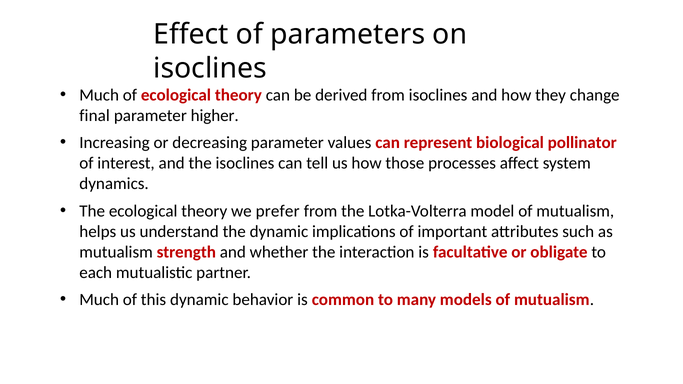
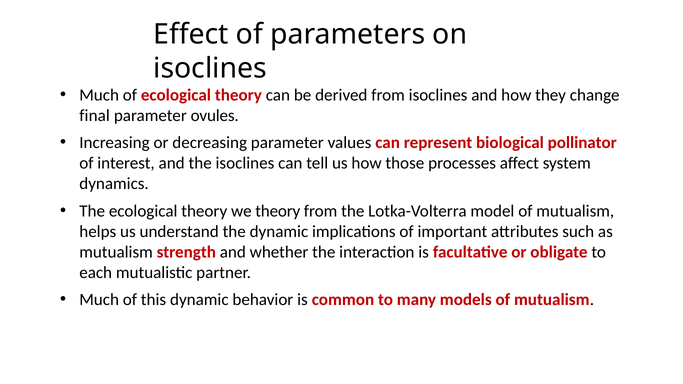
higher: higher -> ovules
we prefer: prefer -> theory
